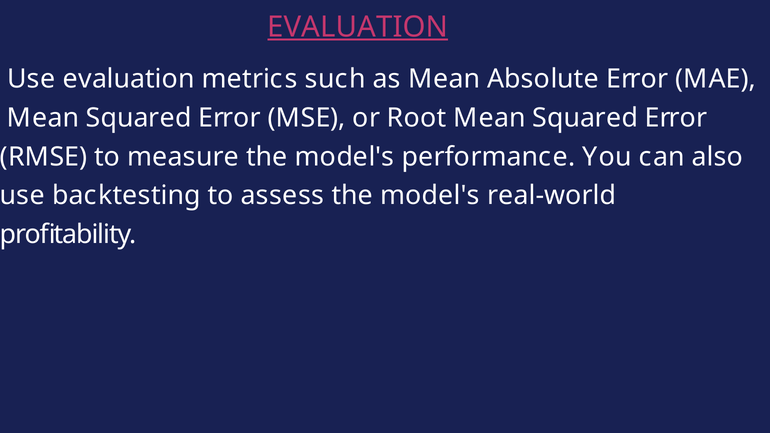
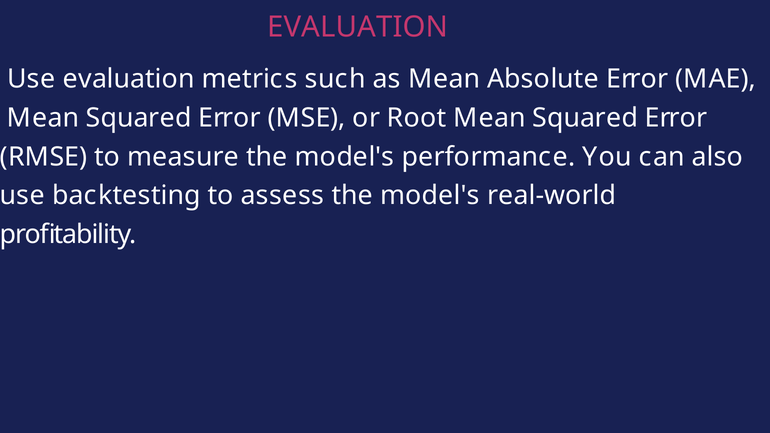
EVALUATION at (358, 27) underline: present -> none
